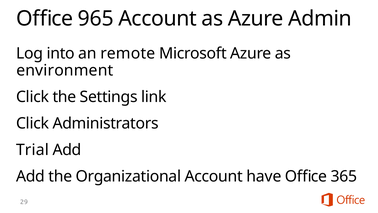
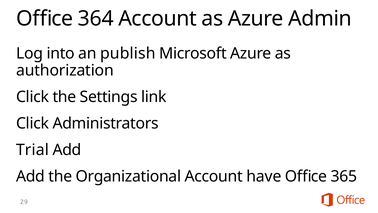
965: 965 -> 364
remote: remote -> publish
environment: environment -> authorization
